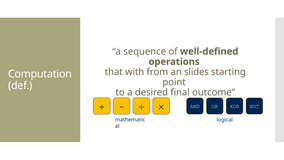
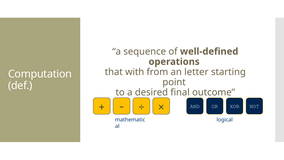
slides: slides -> letter
